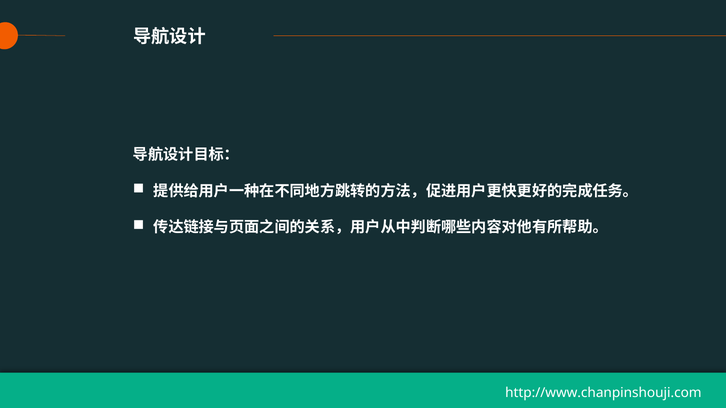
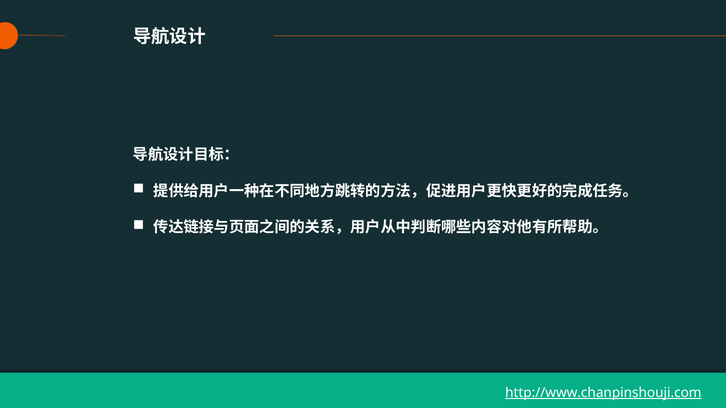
http://www.chanpinshouji.com underline: none -> present
